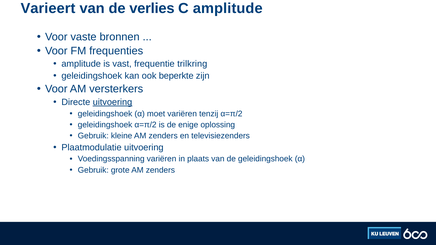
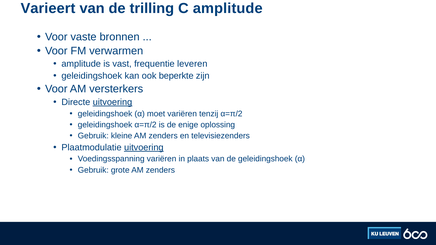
verlies: verlies -> trilling
frequenties: frequenties -> verwarmen
trilkring: trilkring -> leveren
uitvoering at (144, 148) underline: none -> present
